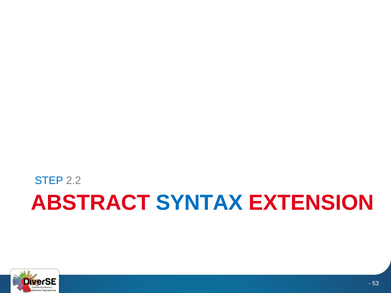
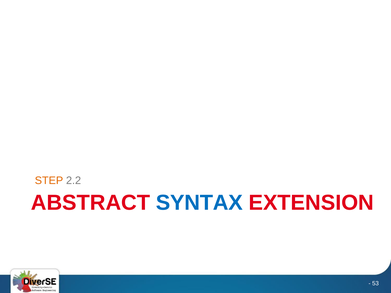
STEP colour: blue -> orange
